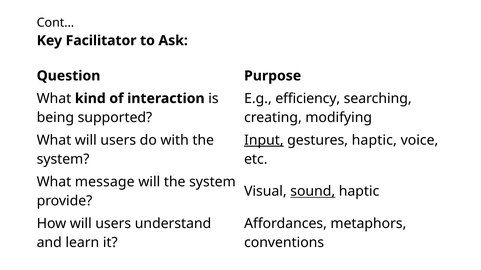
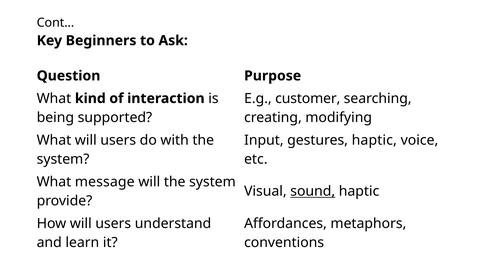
Facilitator: Facilitator -> Beginners
efficiency: efficiency -> customer
Input underline: present -> none
